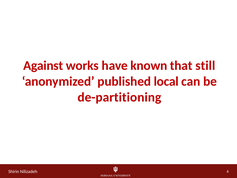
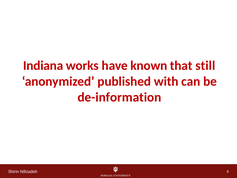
Against: Against -> Indiana
local: local -> with
de-partitioning: de-partitioning -> de-information
